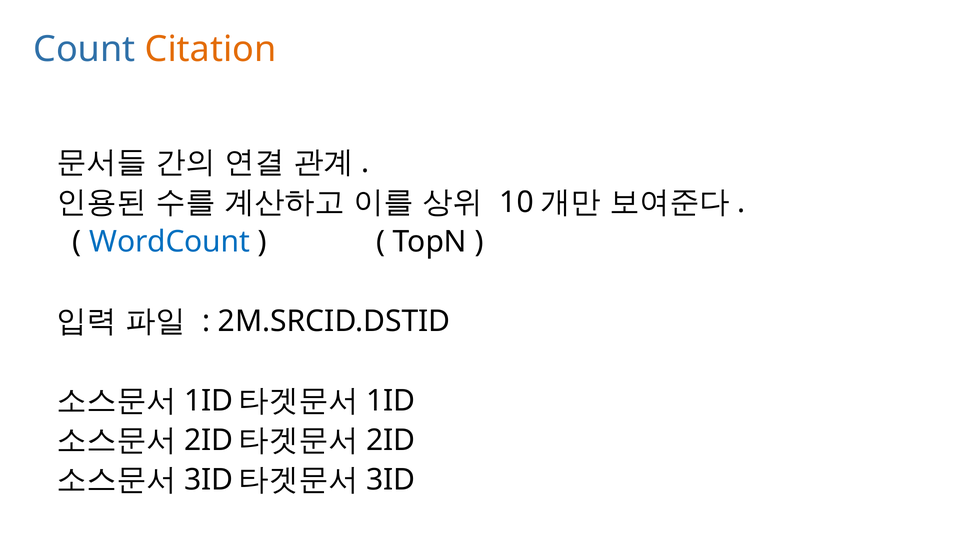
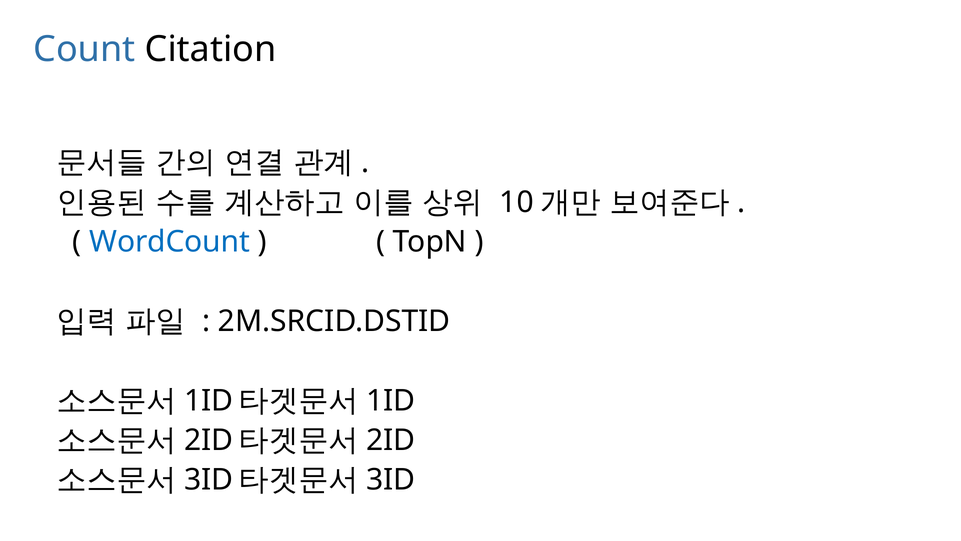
Citation colour: orange -> black
